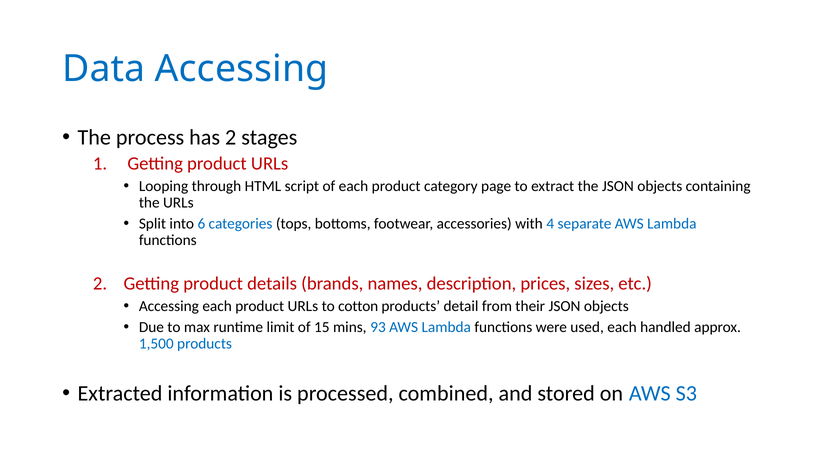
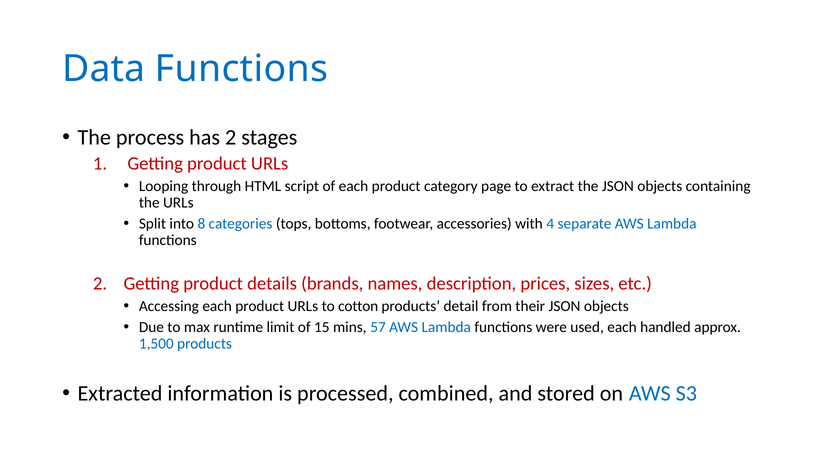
Data Accessing: Accessing -> Functions
6: 6 -> 8
93: 93 -> 57
